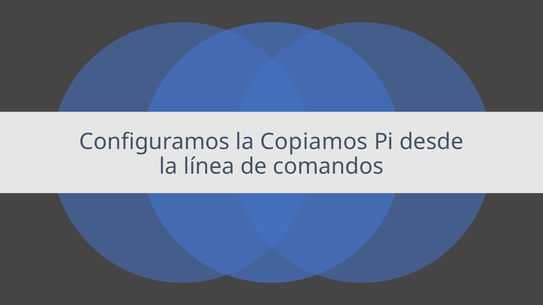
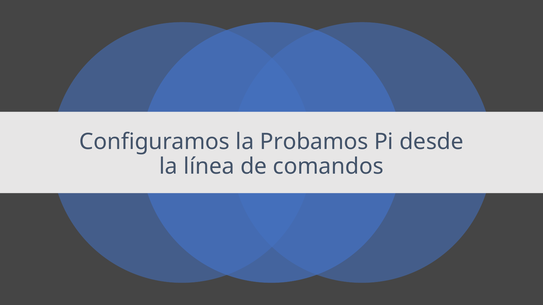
Copiamos: Copiamos -> Probamos
